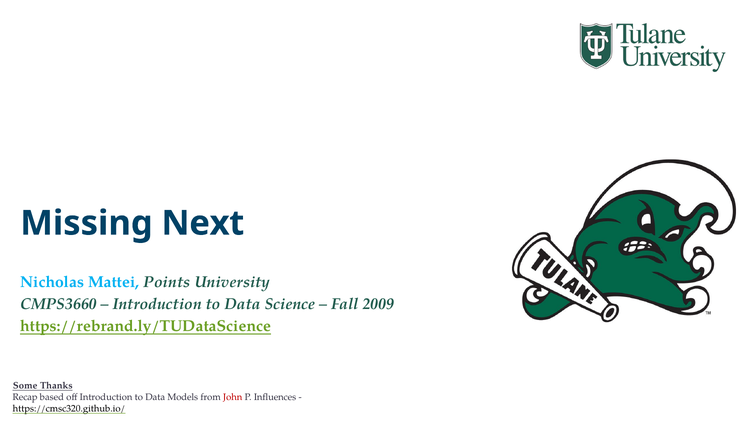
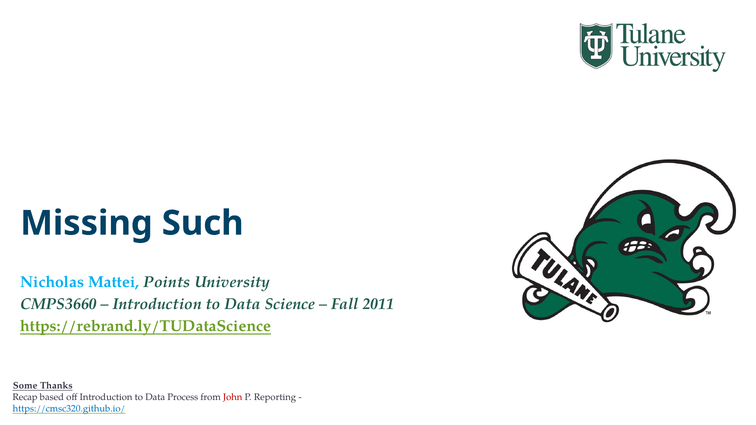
Next: Next -> Such
2009: 2009 -> 2011
Models: Models -> Process
Influences: Influences -> Reporting
https://cmsc320.github.io/ colour: black -> blue
